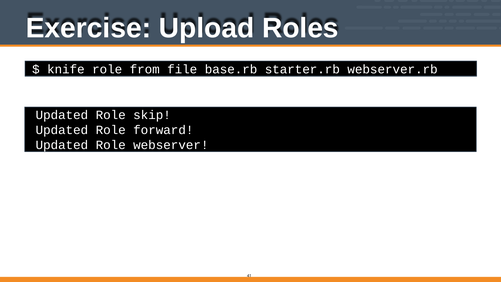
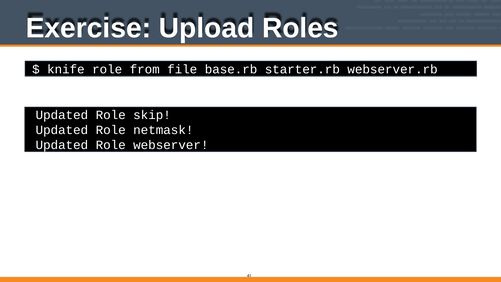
forward: forward -> netmask
